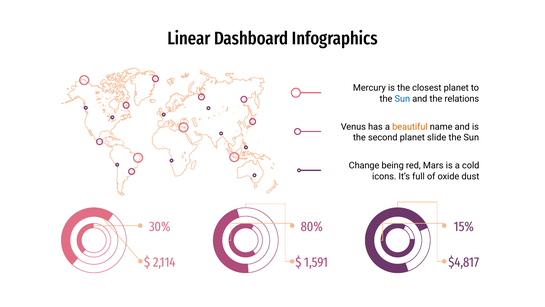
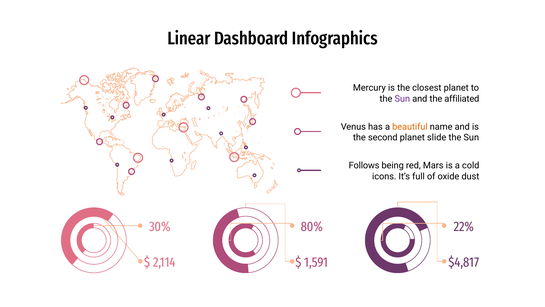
Sun at (402, 99) colour: blue -> purple
relations: relations -> affiliated
Change: Change -> Follows
15%: 15% -> 22%
